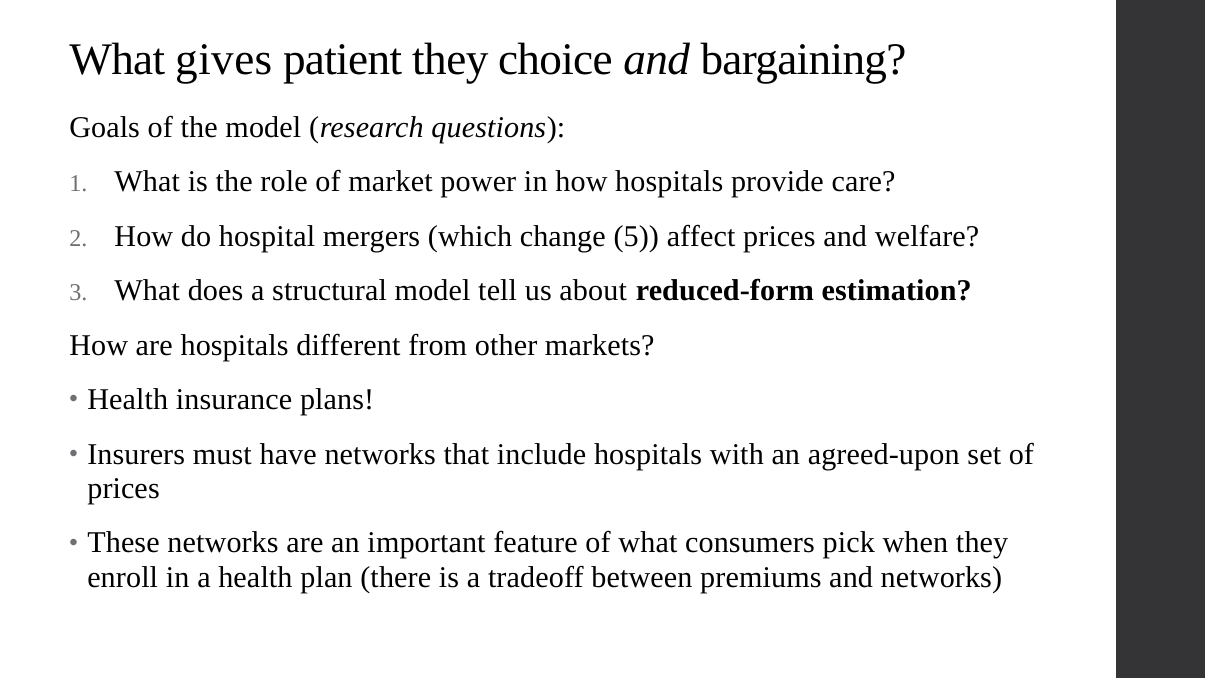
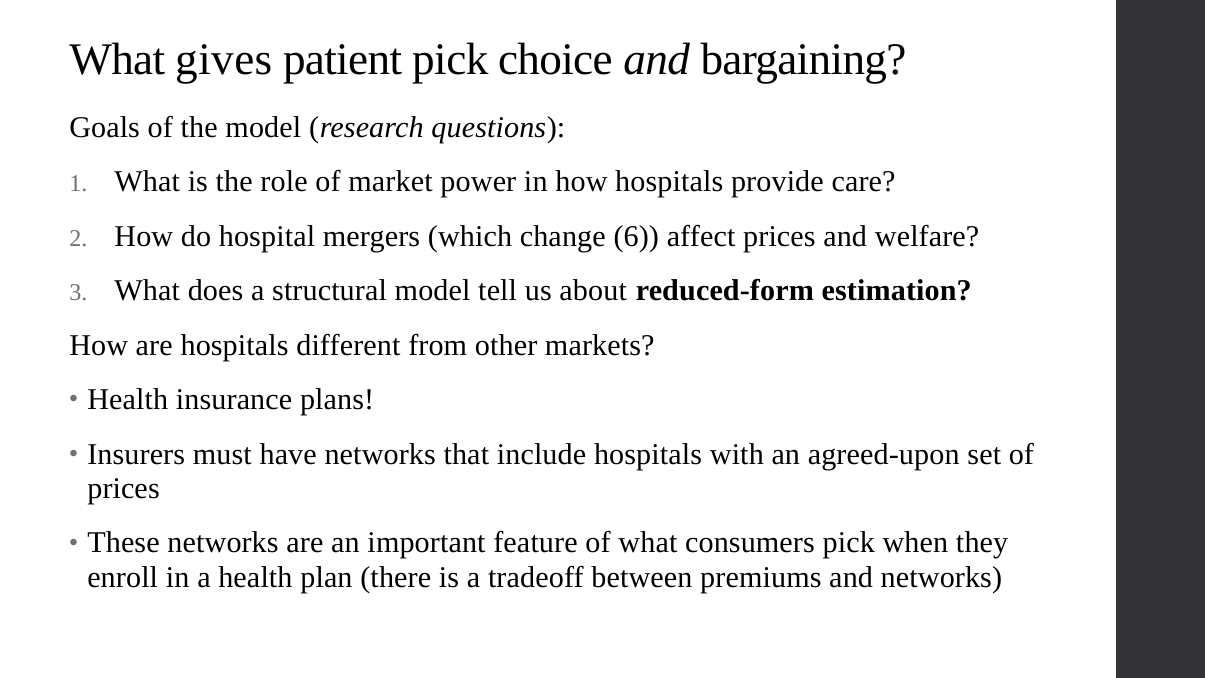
patient they: they -> pick
5: 5 -> 6
